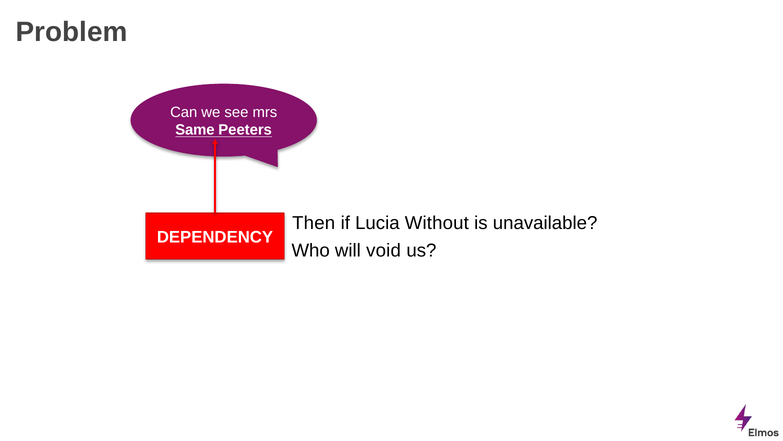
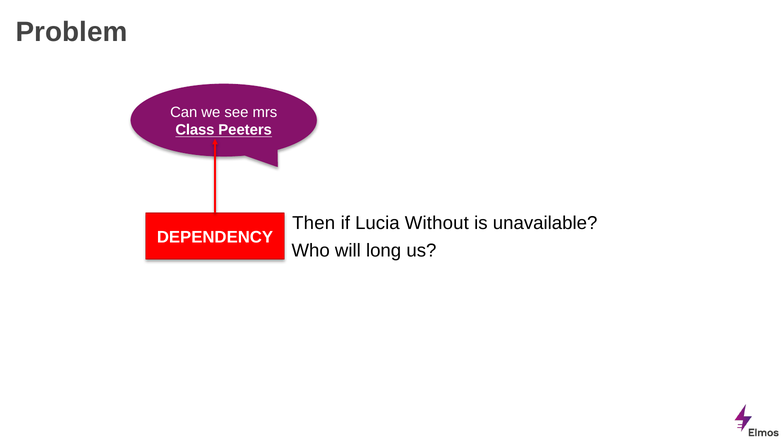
Same: Same -> Class
void: void -> long
